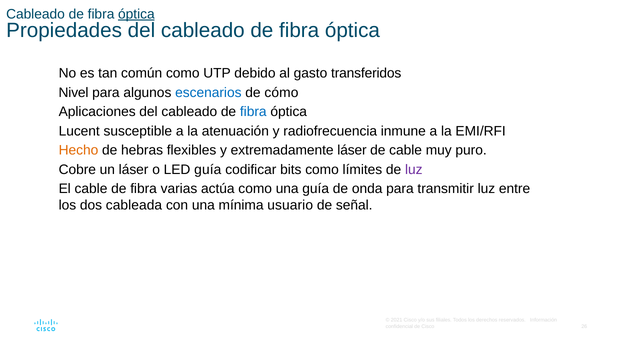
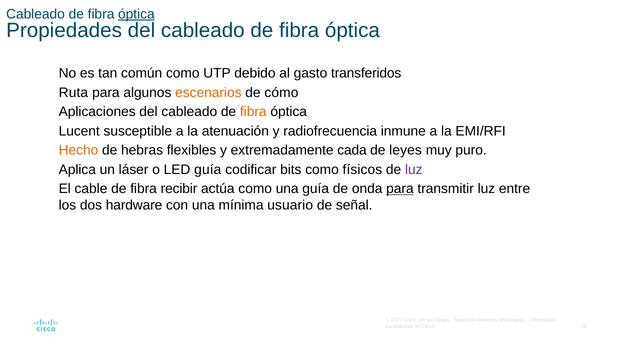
Nivel: Nivel -> Ruta
escenarios colour: blue -> orange
fibra at (253, 112) colour: blue -> orange
extremadamente láser: láser -> cada
de cable: cable -> leyes
Cobre: Cobre -> Aplica
límites: límites -> físicos
varias: varias -> recibir
para at (400, 189) underline: none -> present
cableada: cableada -> hardware
